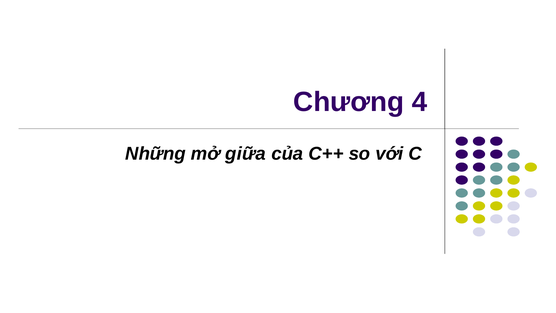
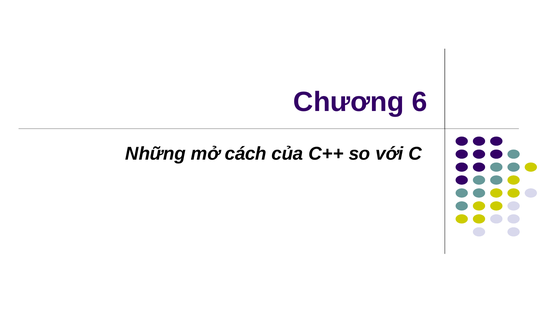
4: 4 -> 6
giữa: giữa -> cách
